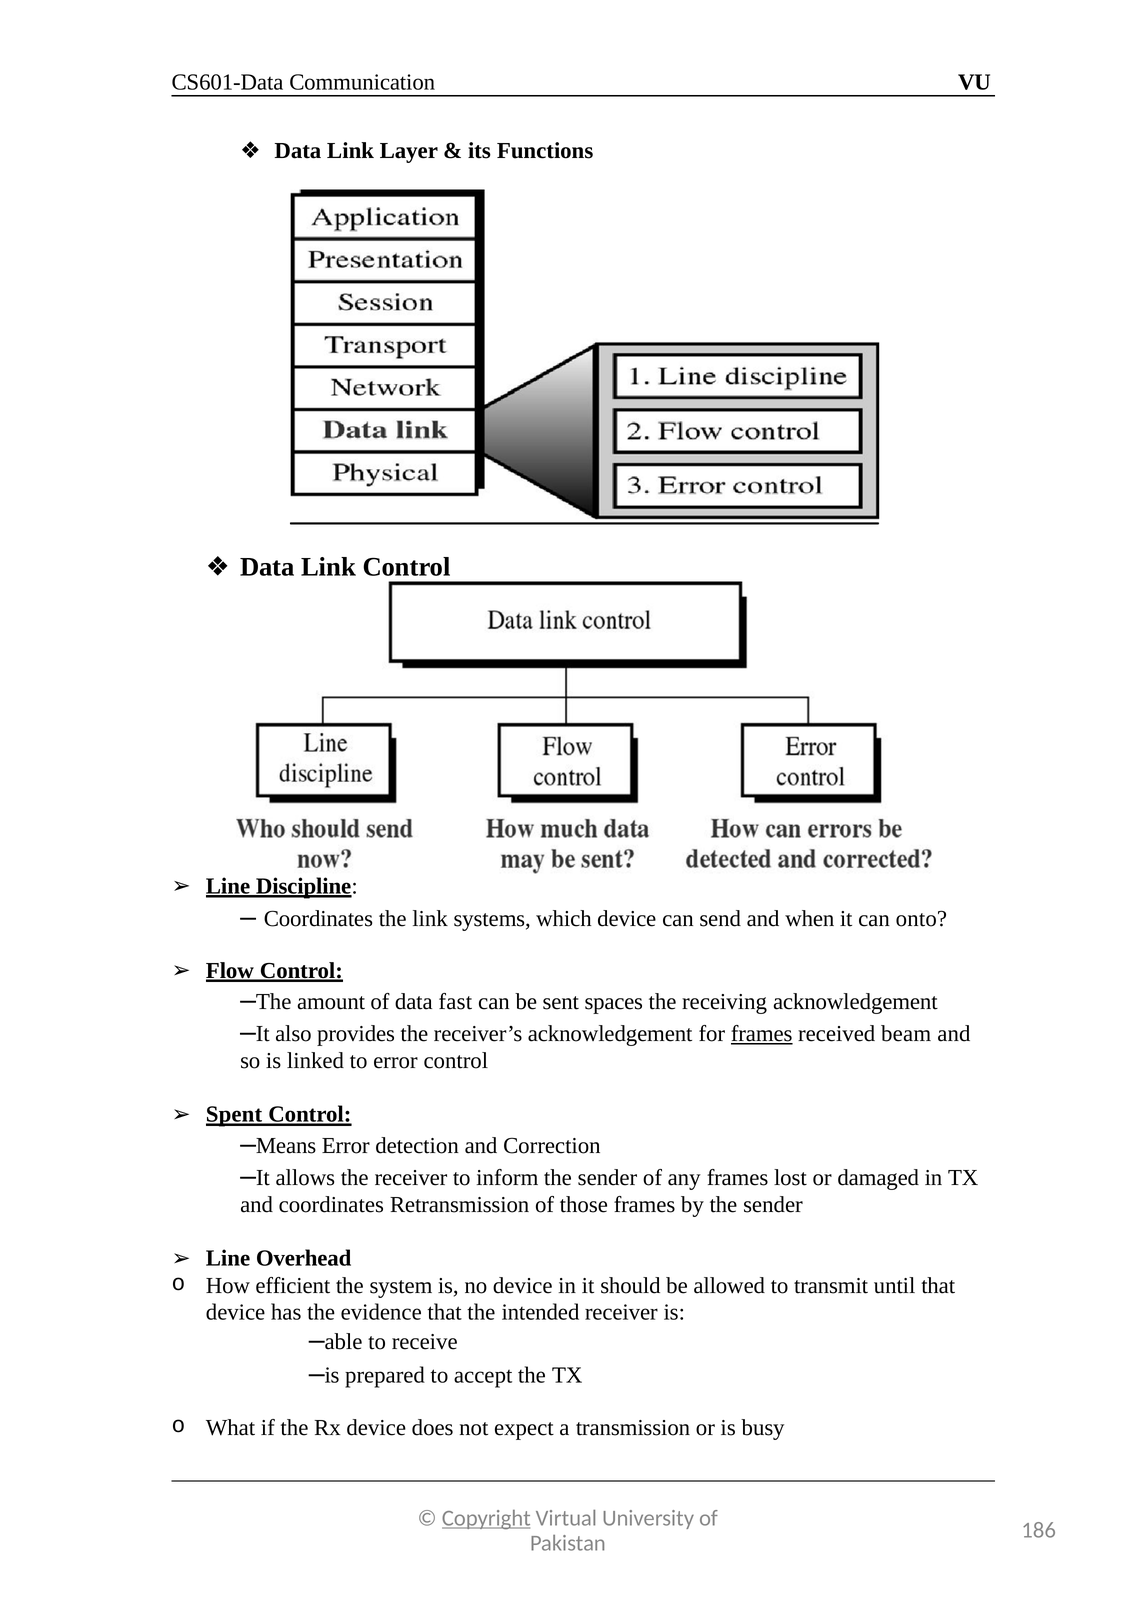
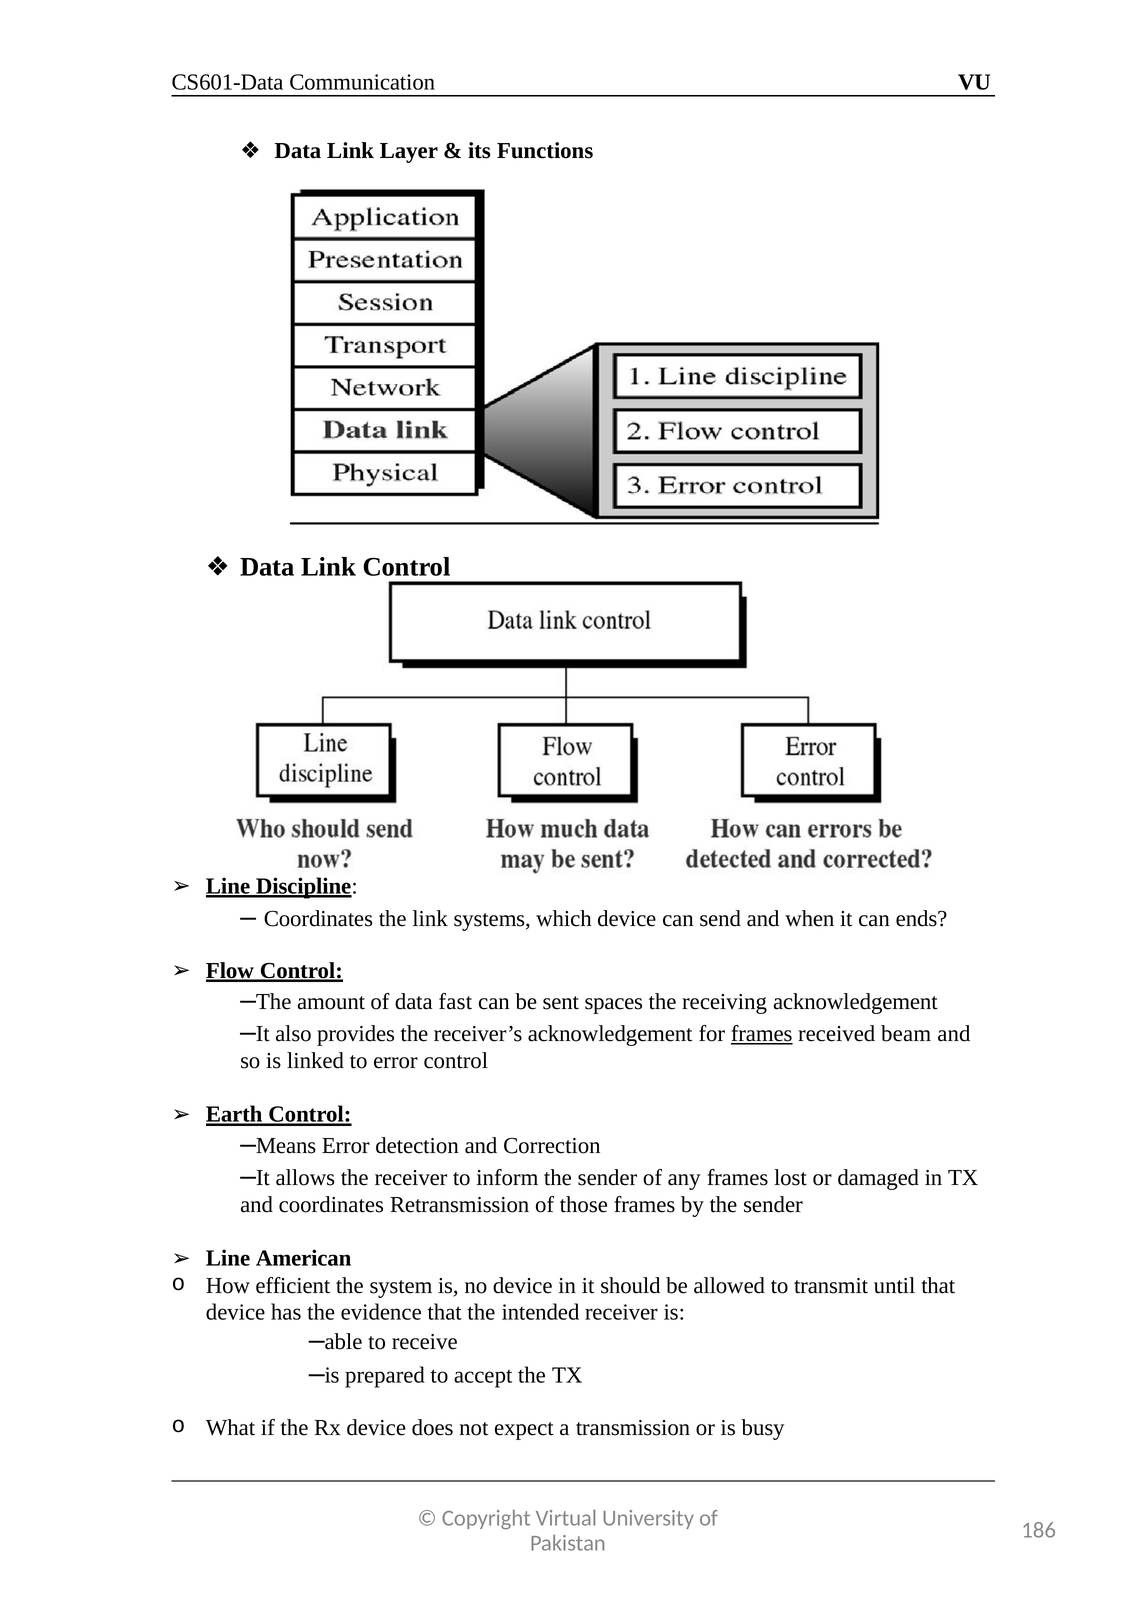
onto: onto -> ends
Spent: Spent -> Earth
Overhead: Overhead -> American
Copyright underline: present -> none
